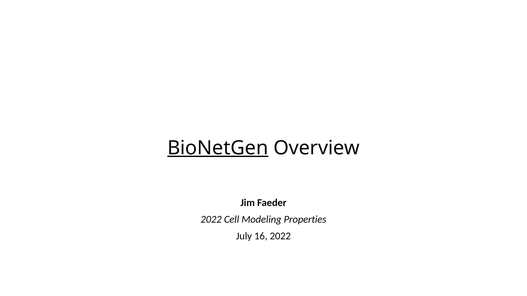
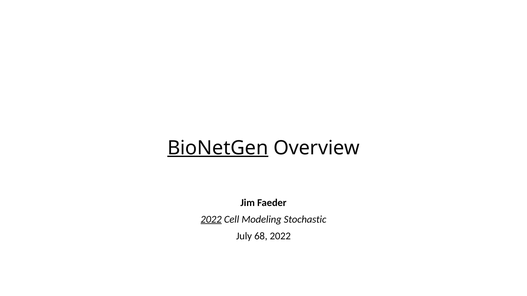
2022 at (211, 220) underline: none -> present
Properties: Properties -> Stochastic
16: 16 -> 68
